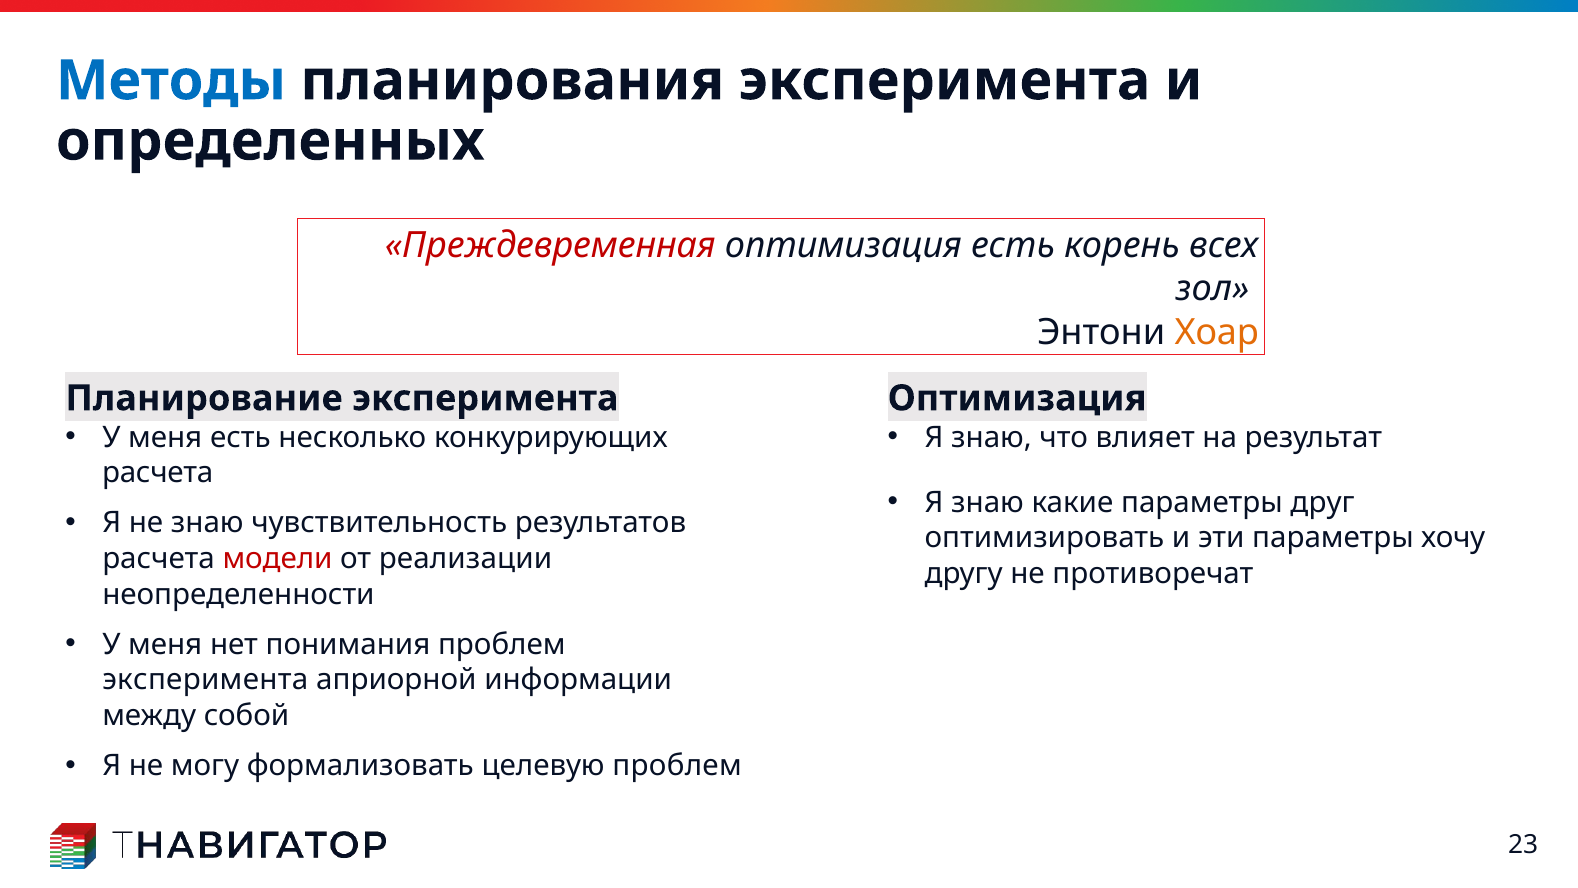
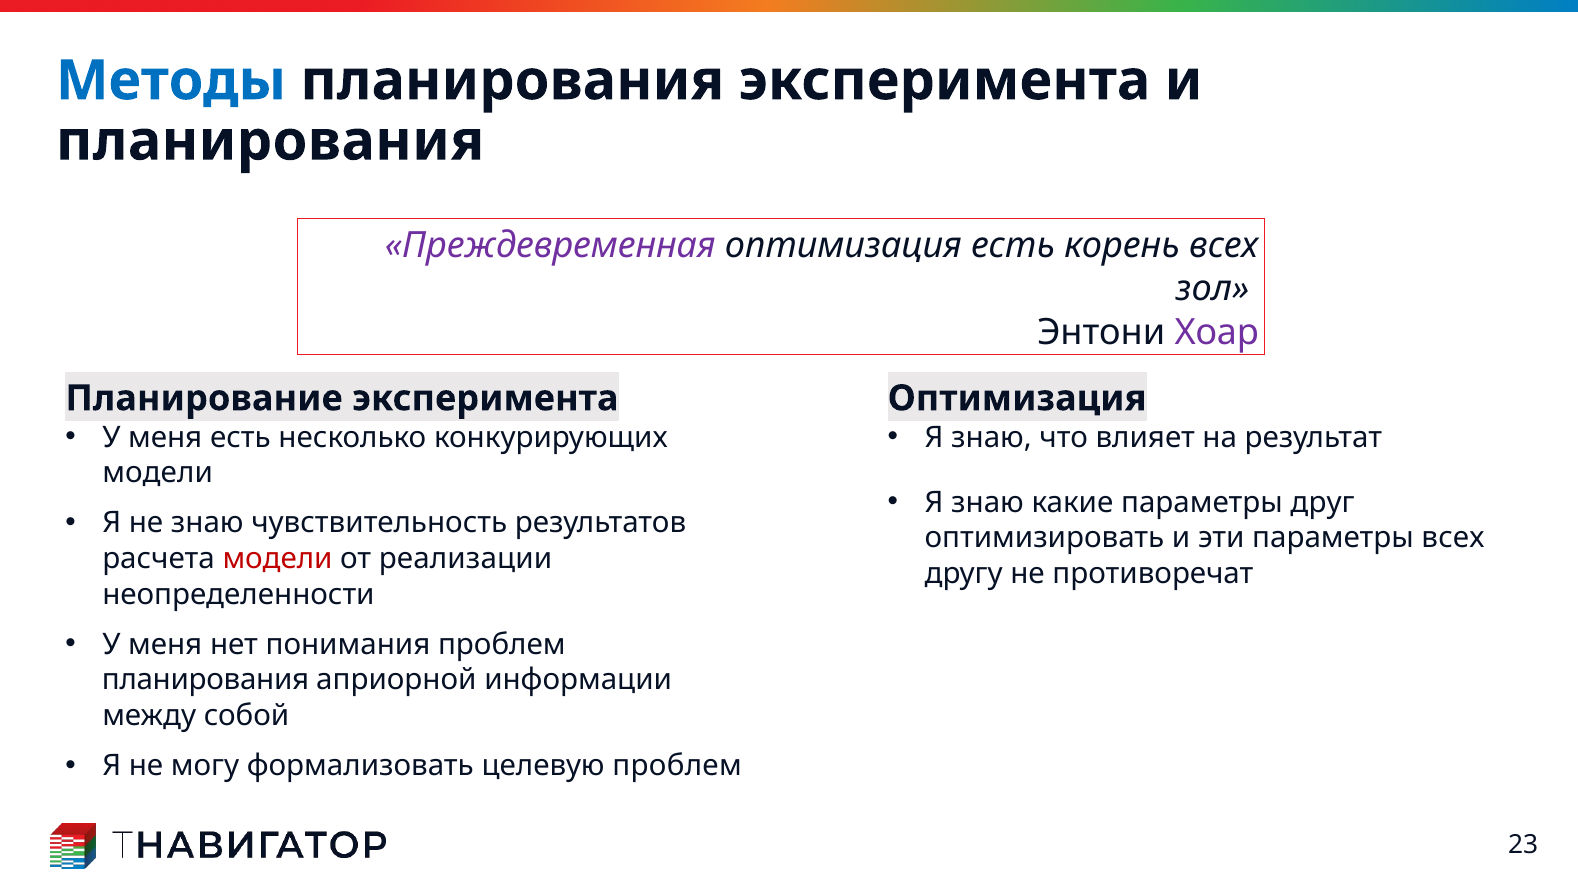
определенных at (270, 141): определенных -> планирования
Преждевременная colour: red -> purple
Хоар colour: orange -> purple
расчета at (158, 473): расчета -> модели
параметры хочу: хочу -> всех
эксперимента at (205, 680): эксперимента -> планирования
